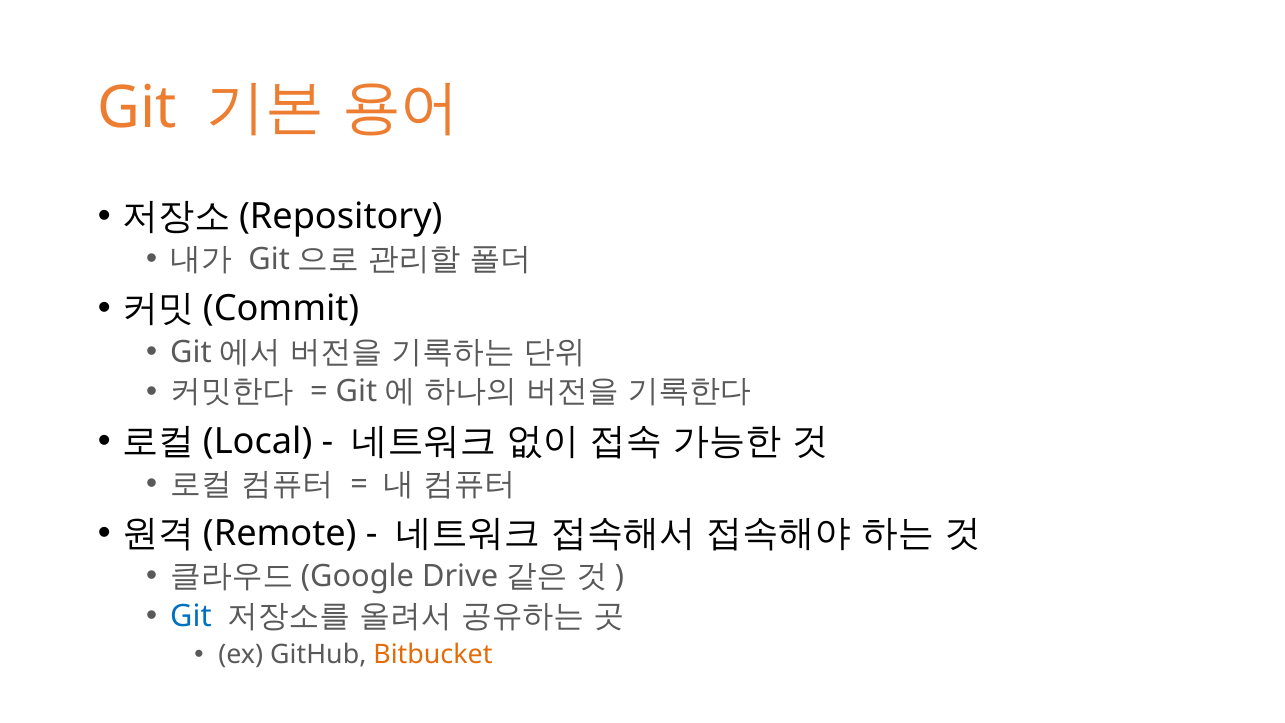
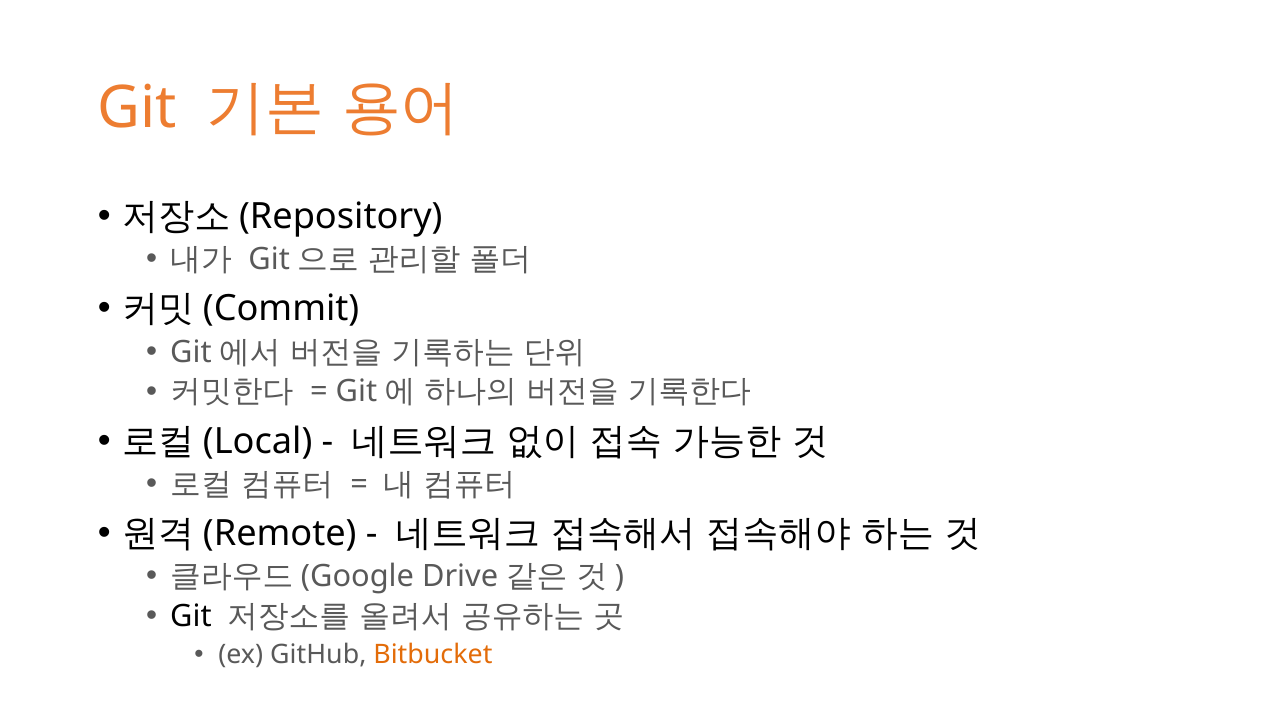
Git at (191, 616) colour: blue -> black
